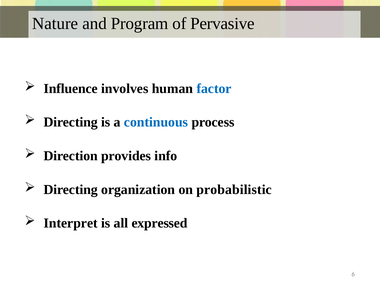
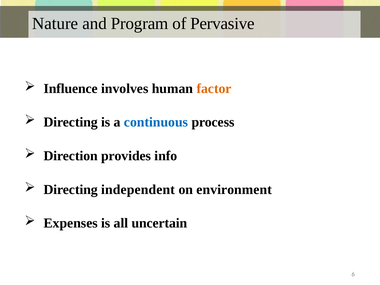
factor colour: blue -> orange
organization: organization -> independent
probabilistic: probabilistic -> environment
Interpret: Interpret -> Expenses
expressed: expressed -> uncertain
